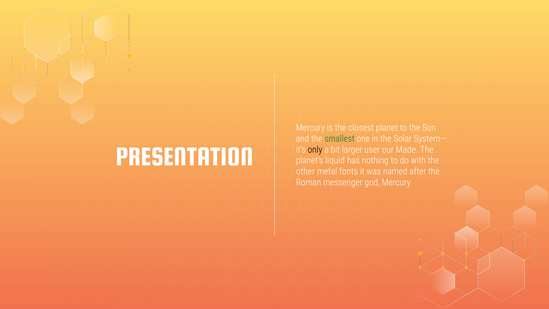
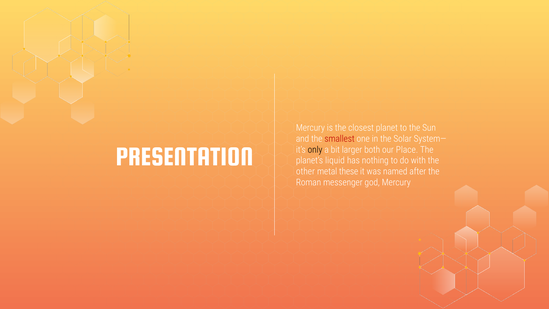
smallest colour: green -> red
user: user -> both
Made: Made -> Place
fonts: fonts -> these
